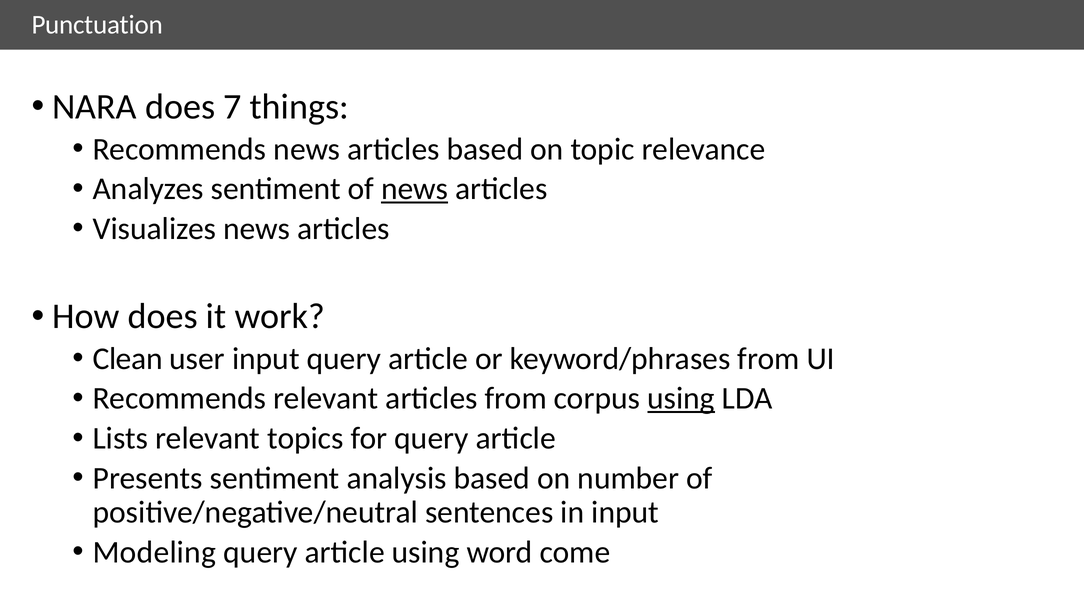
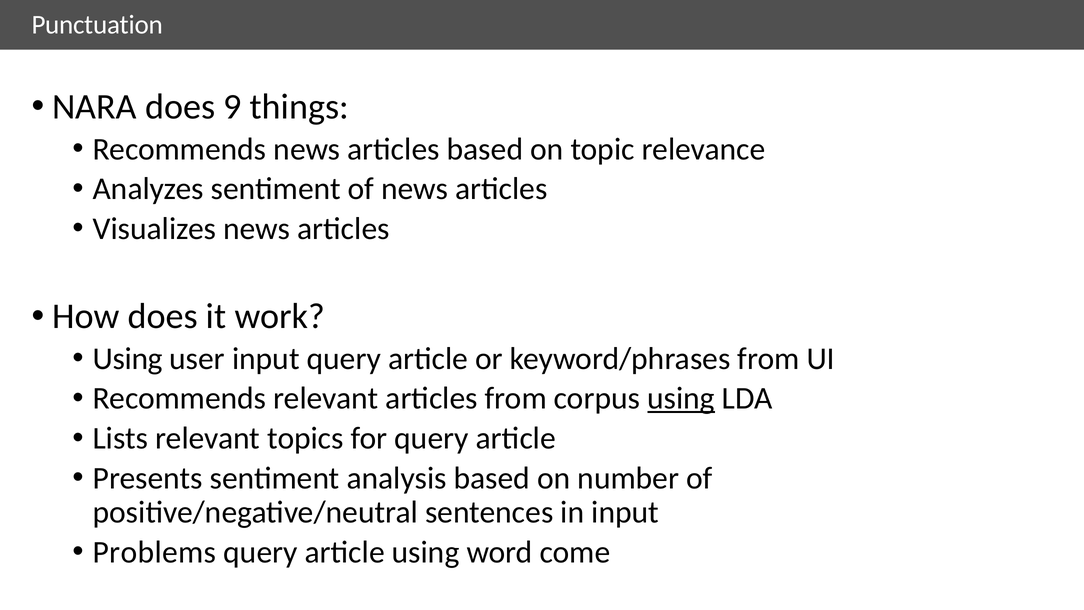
7: 7 -> 9
news at (415, 189) underline: present -> none
Clean at (128, 359): Clean -> Using
Modeling: Modeling -> Problems
